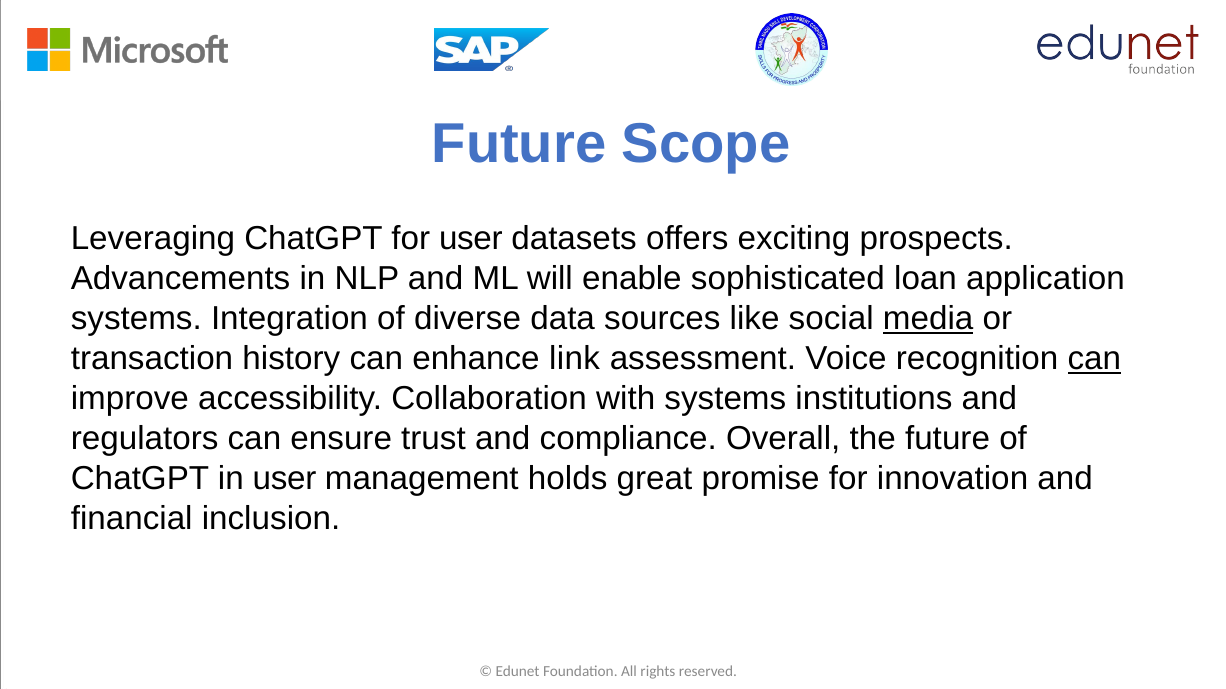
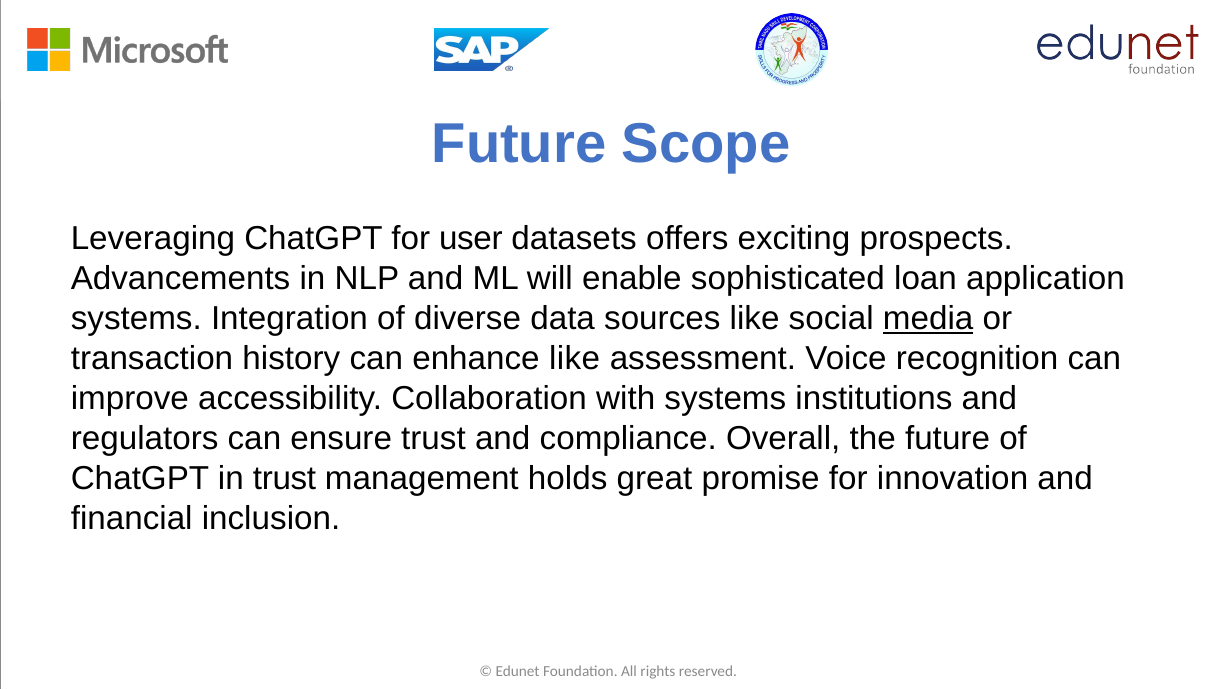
enhance link: link -> like
can at (1094, 359) underline: present -> none
in user: user -> trust
